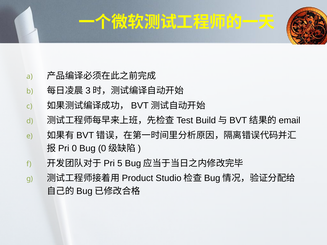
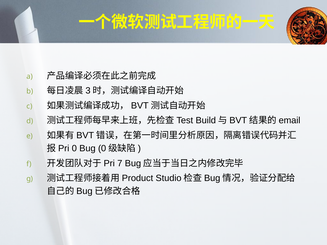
5: 5 -> 7
